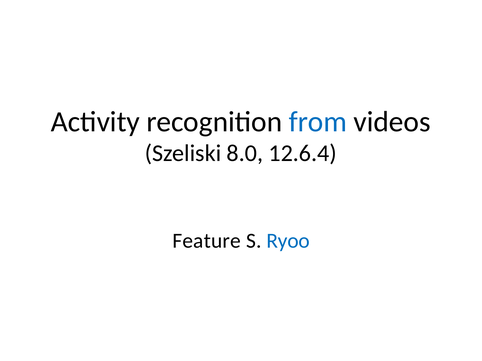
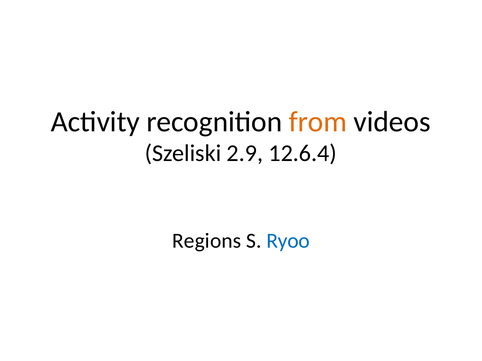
from colour: blue -> orange
8.0: 8.0 -> 2.9
Feature: Feature -> Regions
